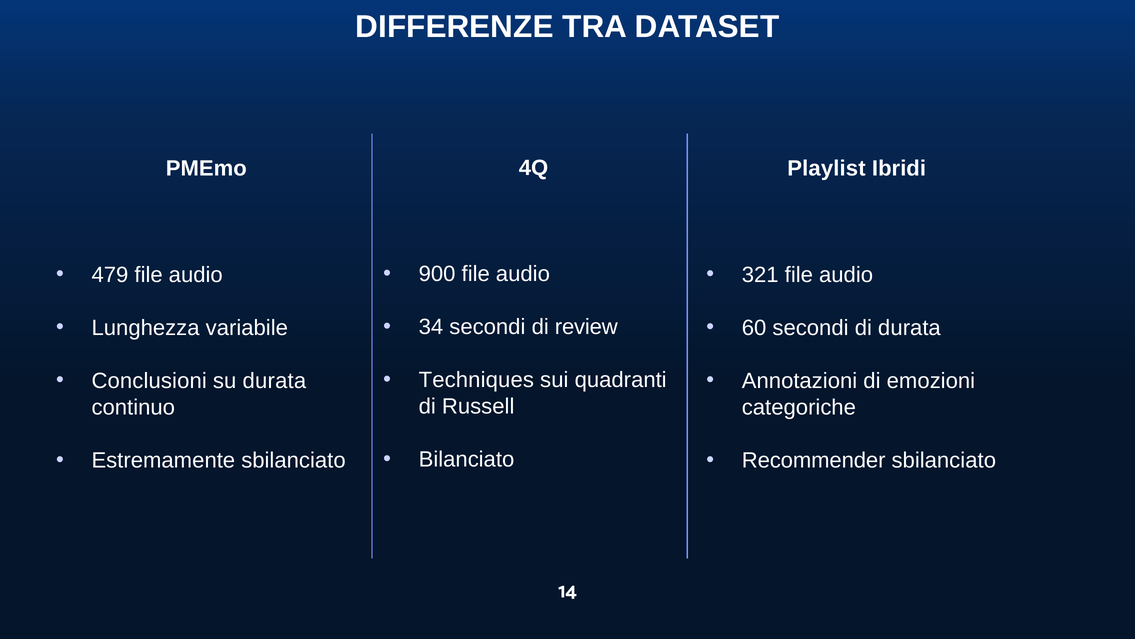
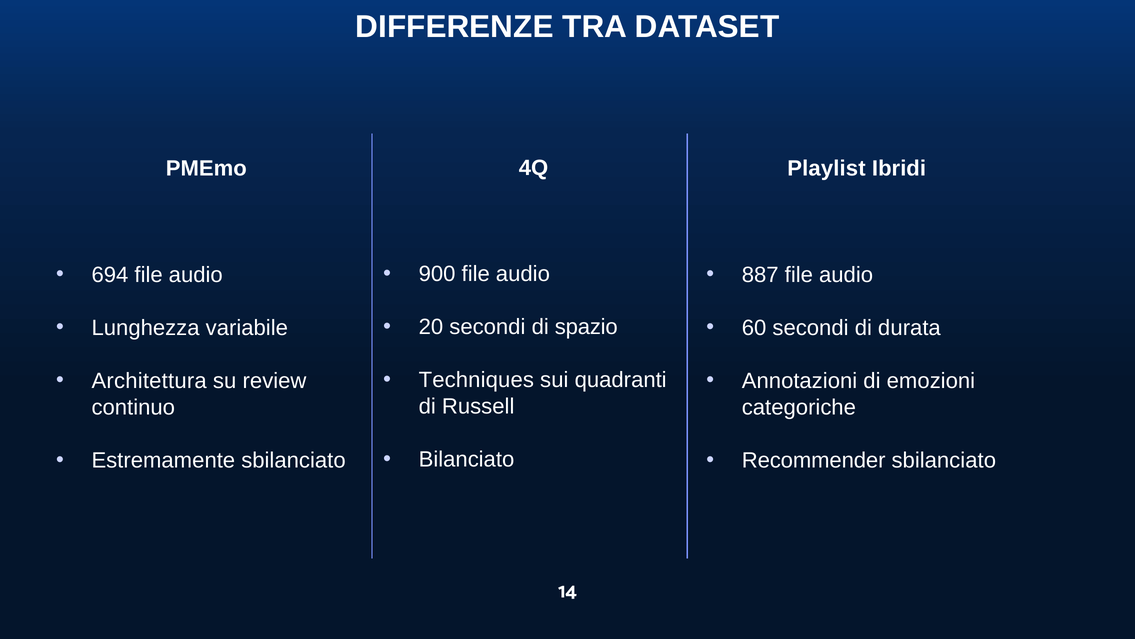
479: 479 -> 694
321: 321 -> 887
34: 34 -> 20
review: review -> spazio
Conclusioni: Conclusioni -> Architettura
su durata: durata -> review
